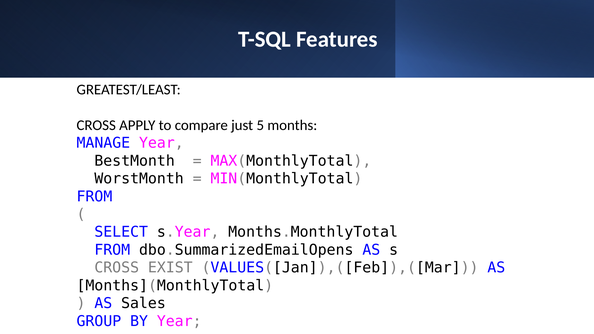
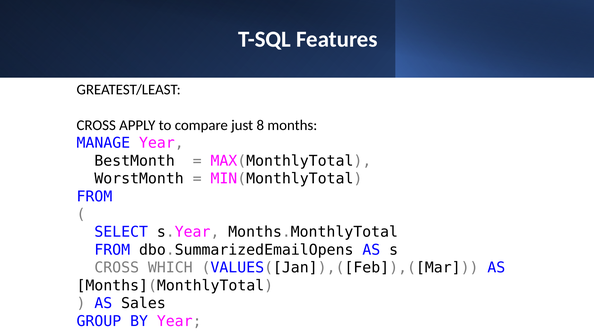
5: 5 -> 8
EXIST: EXIST -> WHICH
